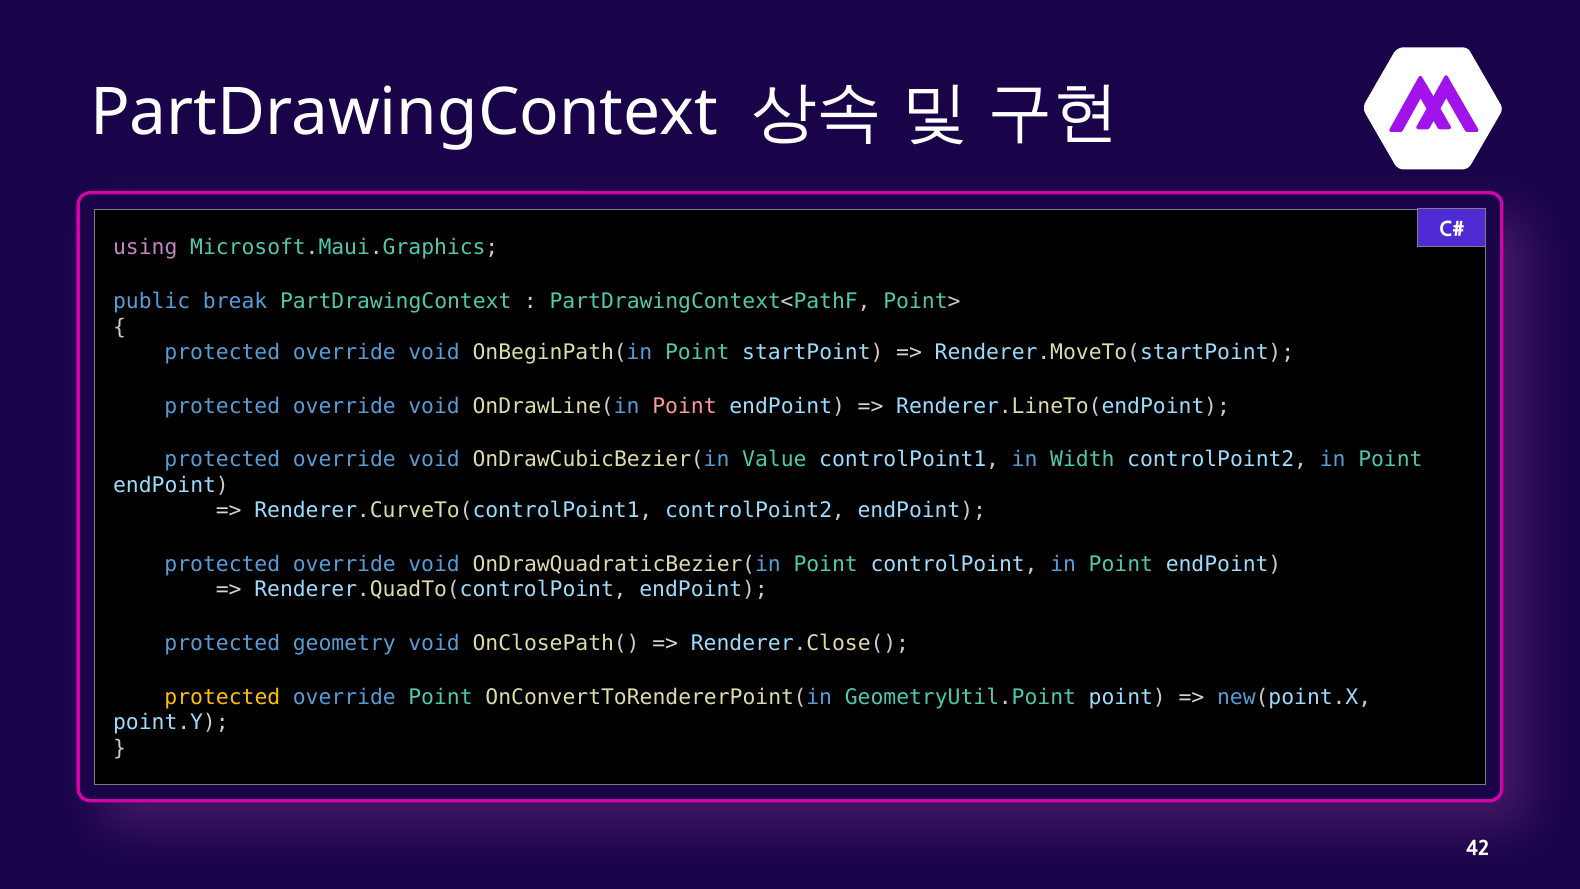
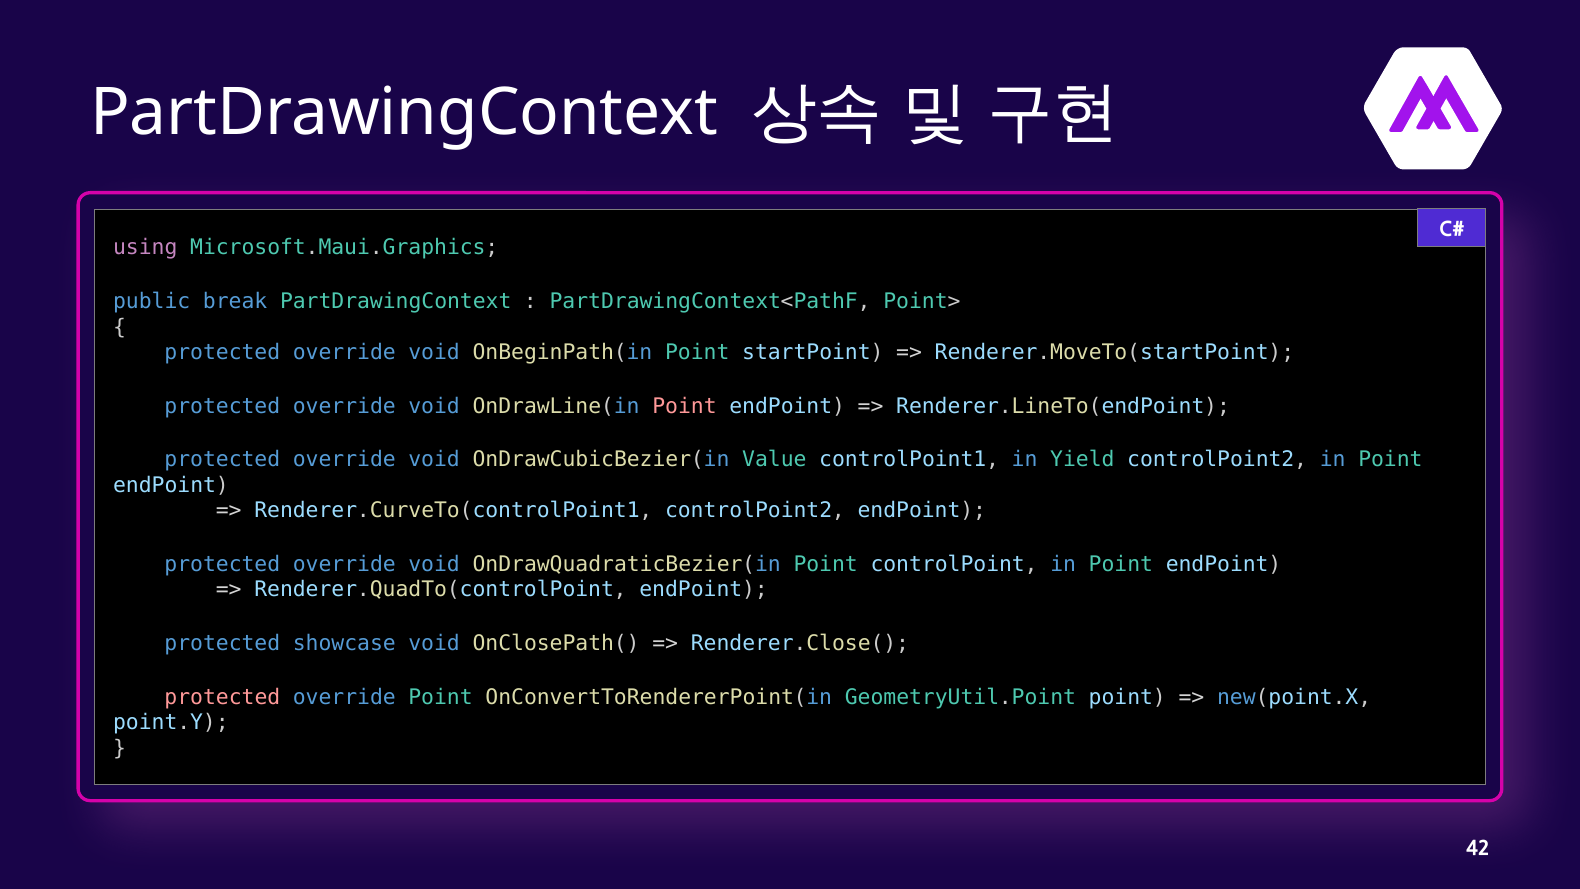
Width: Width -> Yield
geometry: geometry -> showcase
protected at (222, 697) colour: yellow -> pink
